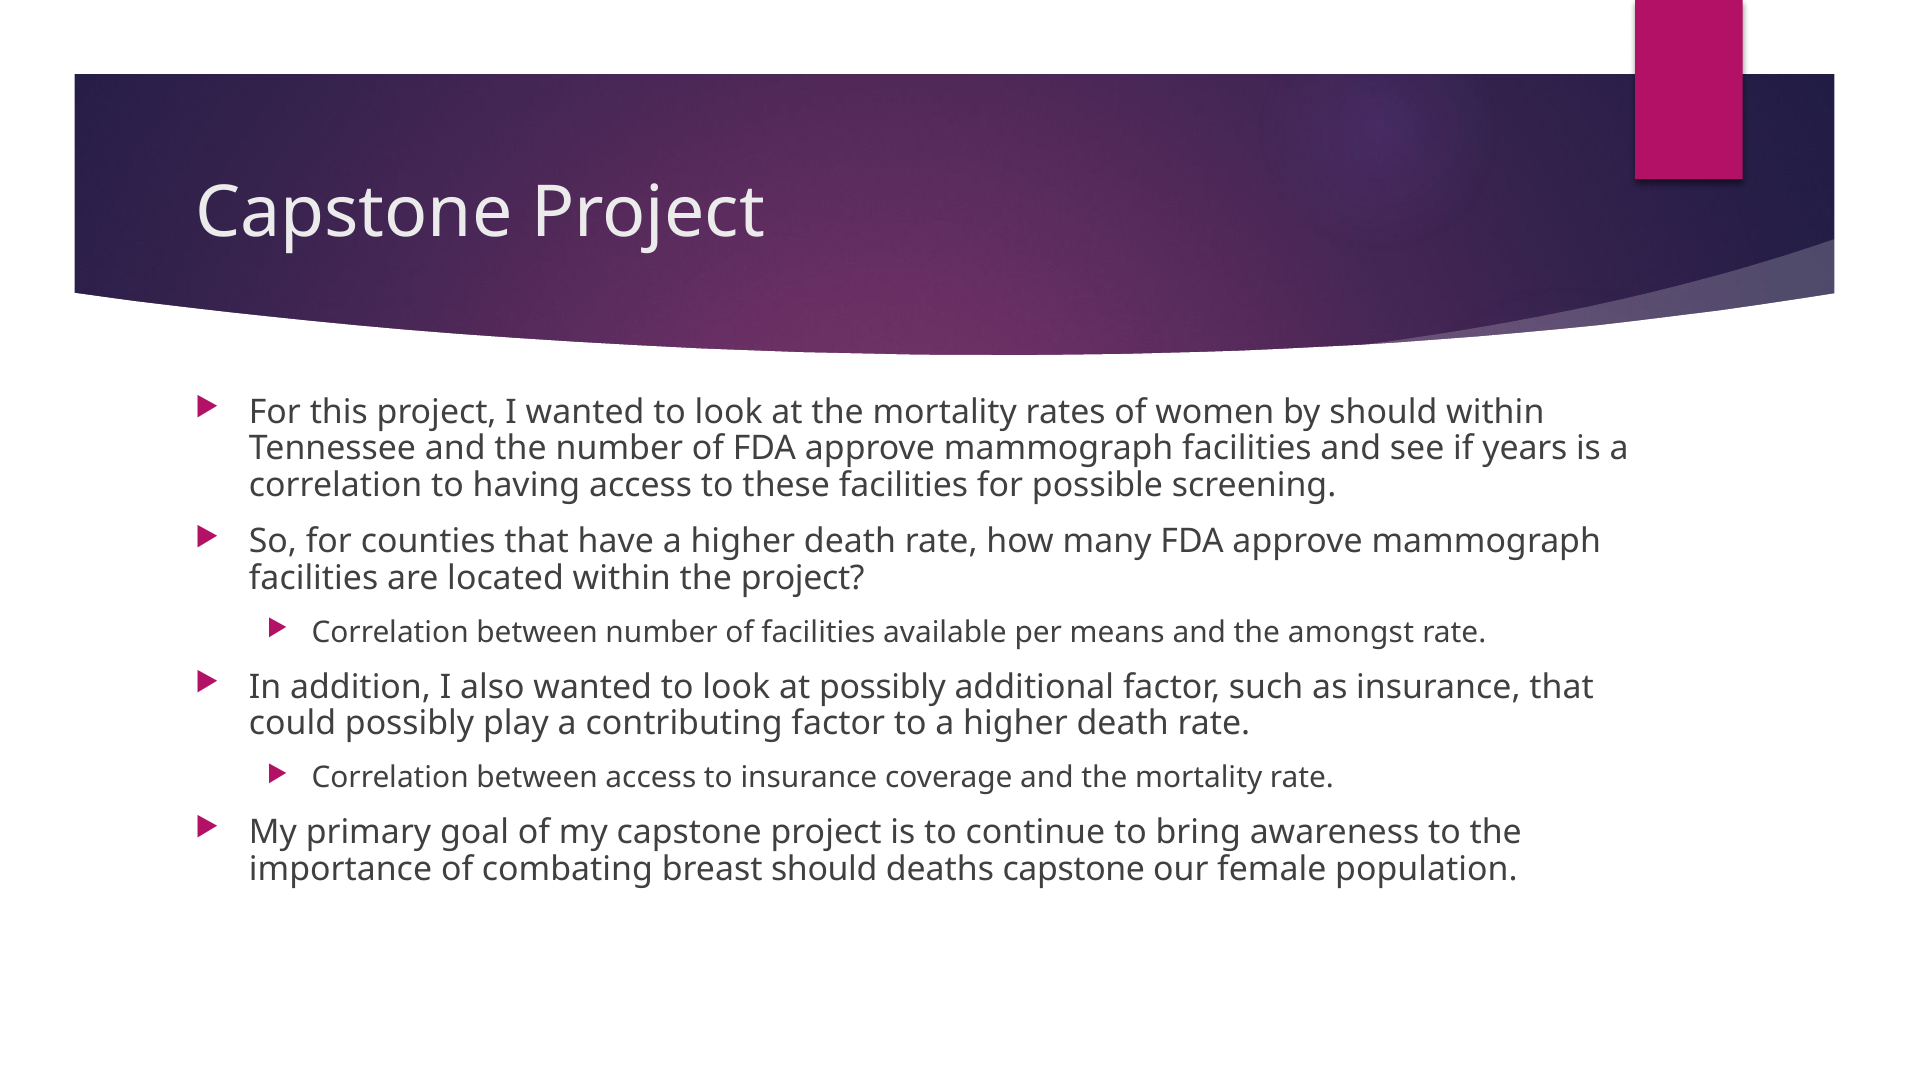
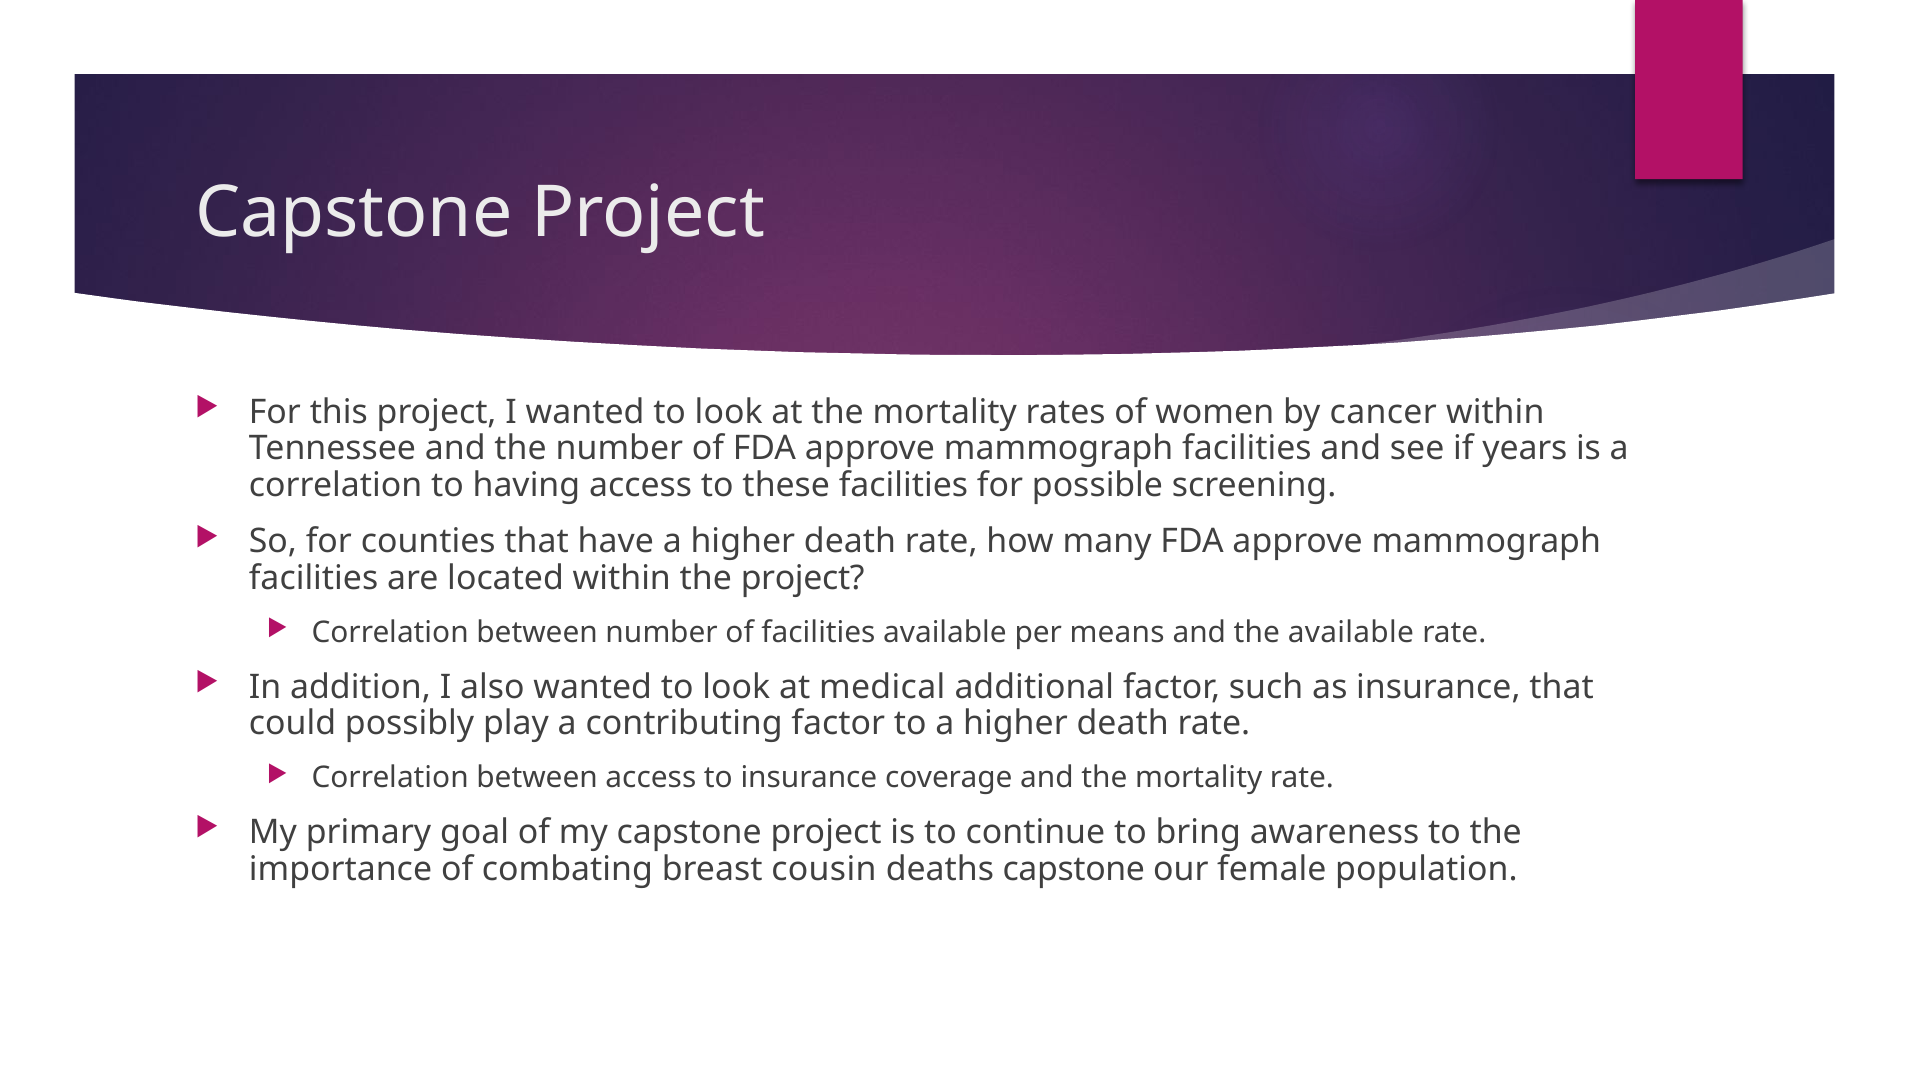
by should: should -> cancer
the amongst: amongst -> available
at possibly: possibly -> medical
breast should: should -> cousin
